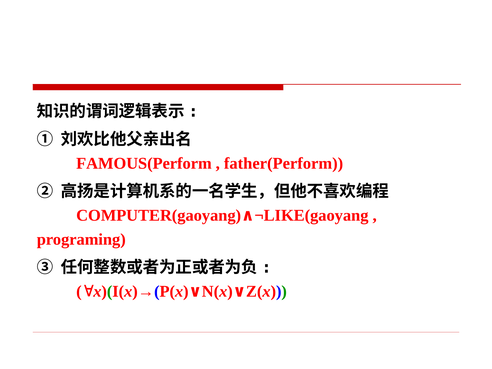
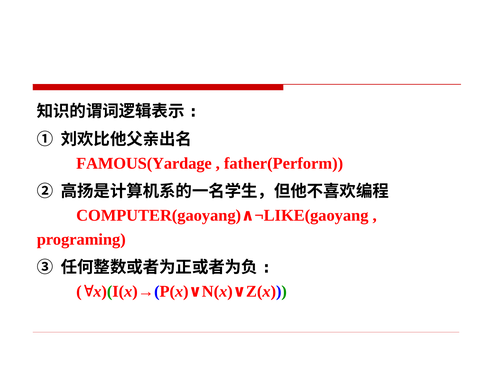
FAMOUS(Perform: FAMOUS(Perform -> FAMOUS(Yardage
